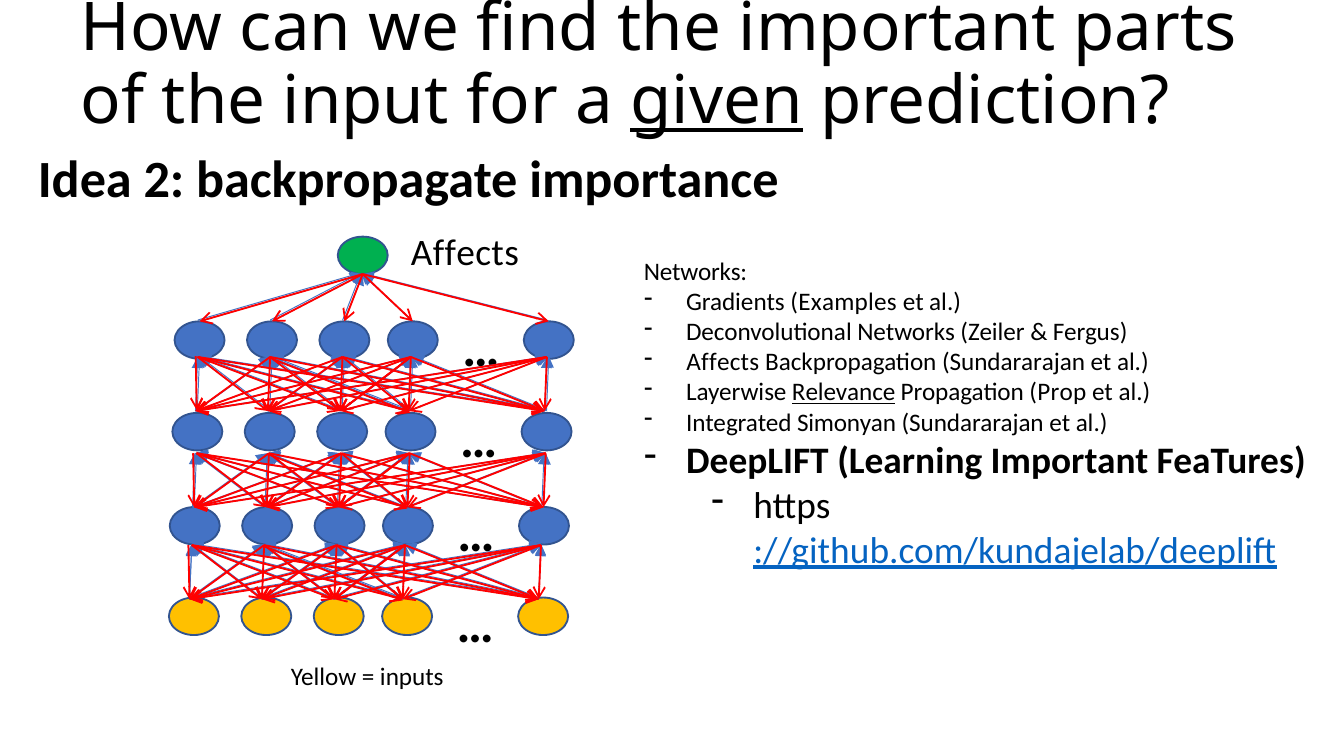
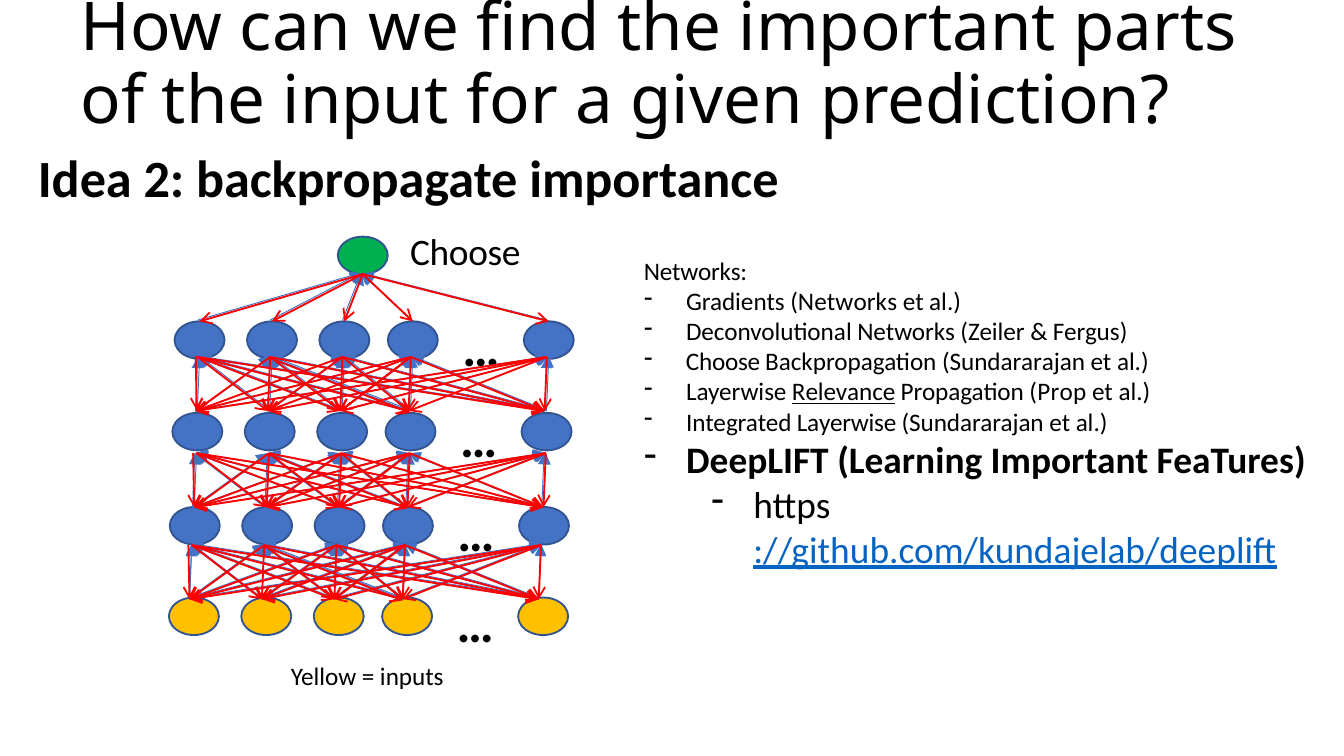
given underline: present -> none
Affects at (465, 253): Affects -> Choose
Gradients Examples: Examples -> Networks
Affects at (723, 362): Affects -> Choose
Integrated Simonyan: Simonyan -> Layerwise
